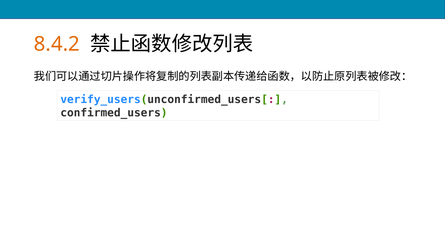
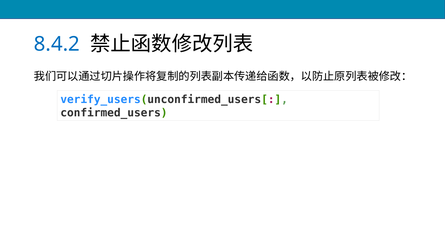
8.4.2 colour: orange -> blue
